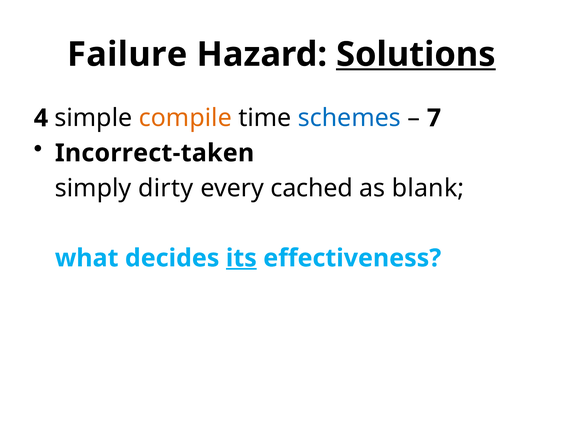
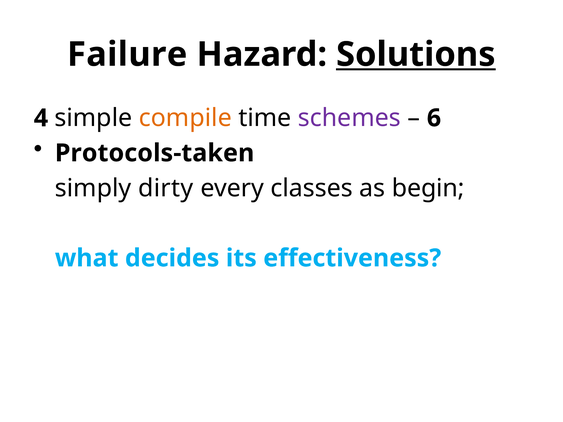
schemes colour: blue -> purple
7: 7 -> 6
Incorrect-taken: Incorrect-taken -> Protocols-taken
cached: cached -> classes
blank: blank -> begin
its underline: present -> none
